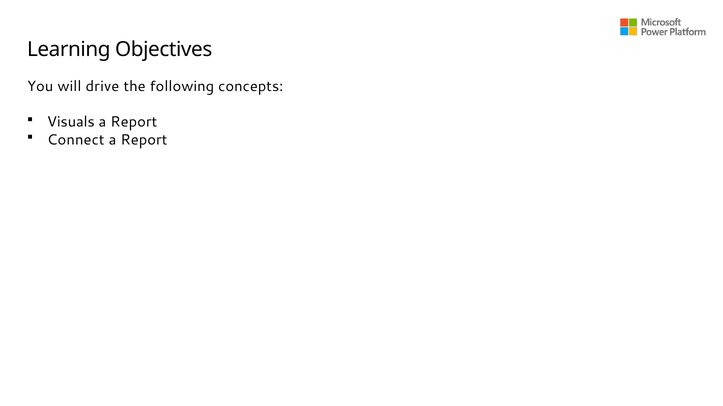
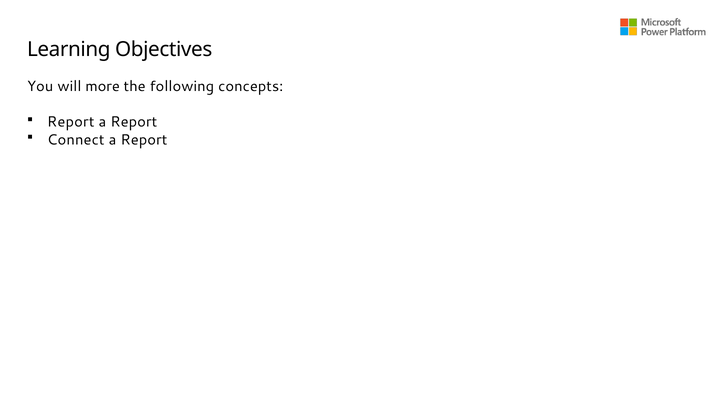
drive: drive -> more
Visuals at (71, 122): Visuals -> Report
